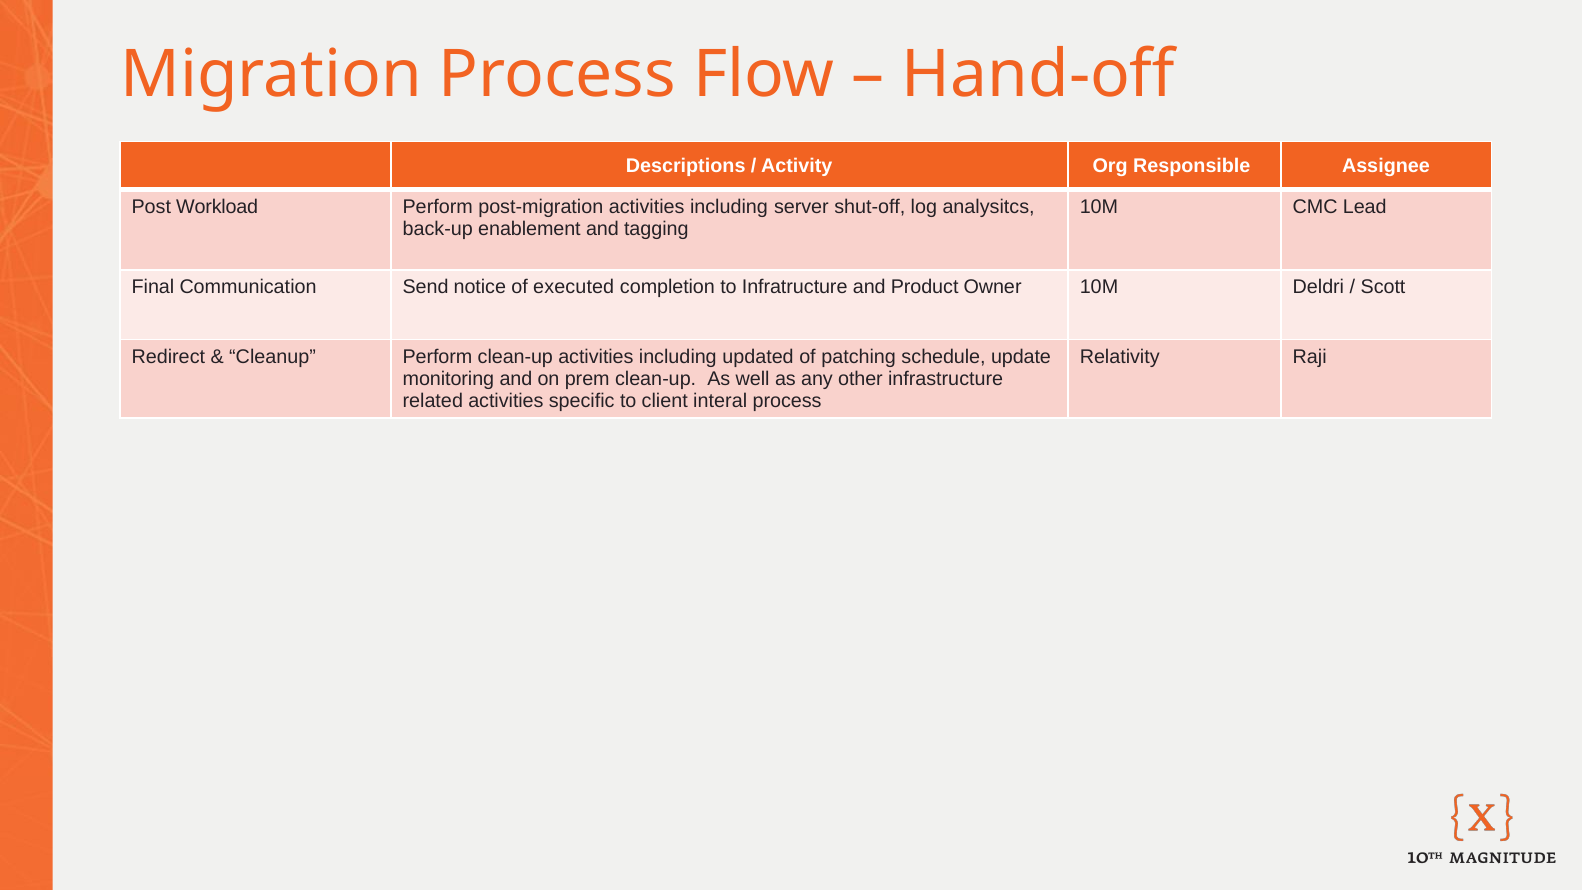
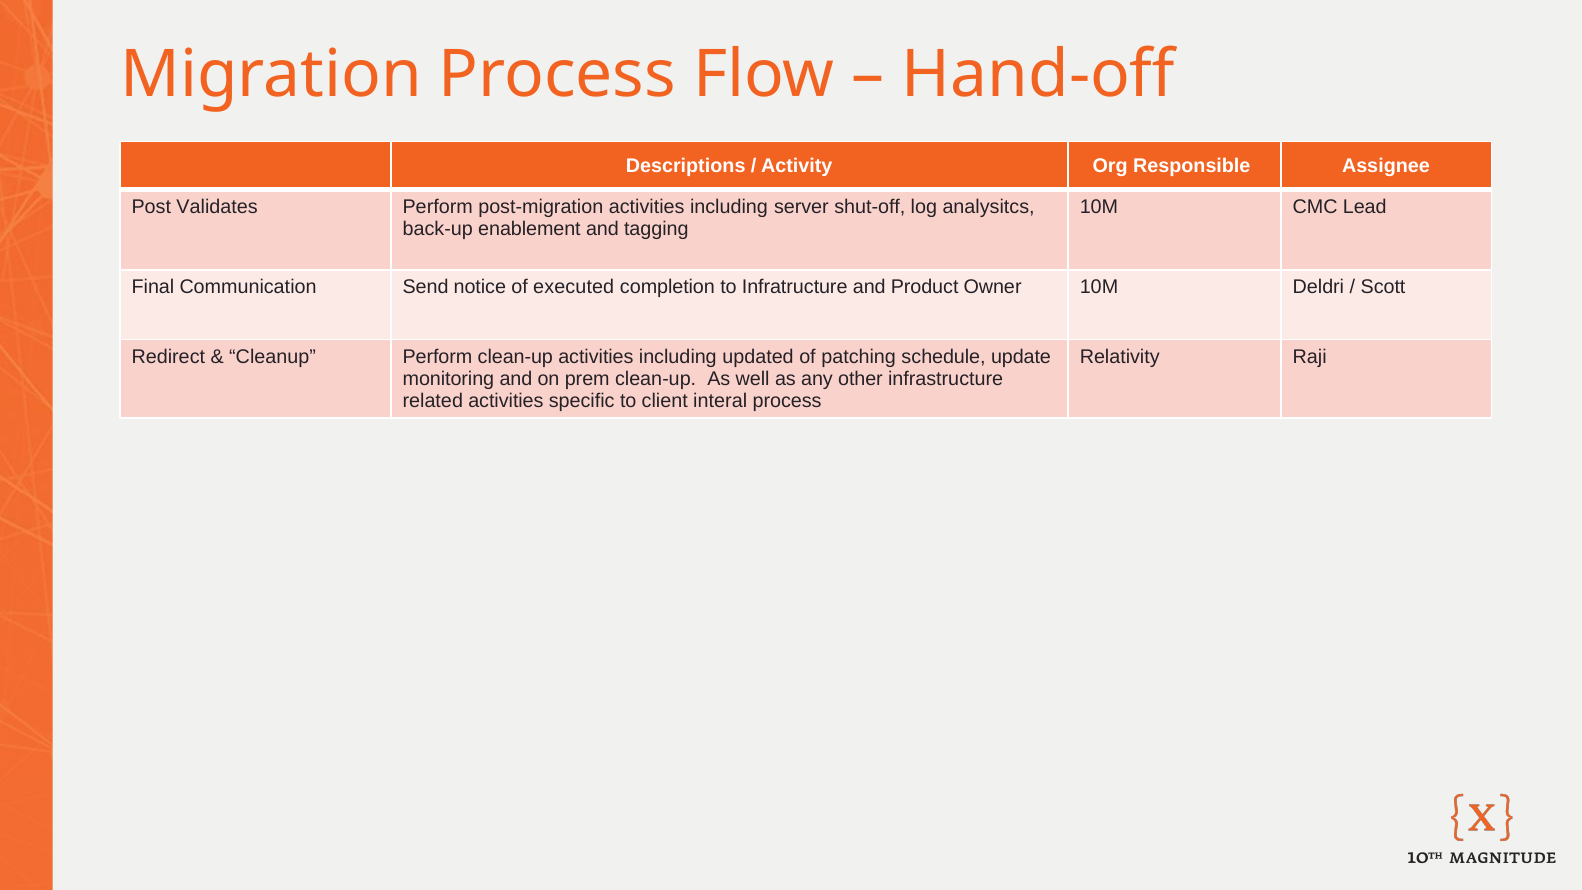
Workload: Workload -> Validates
